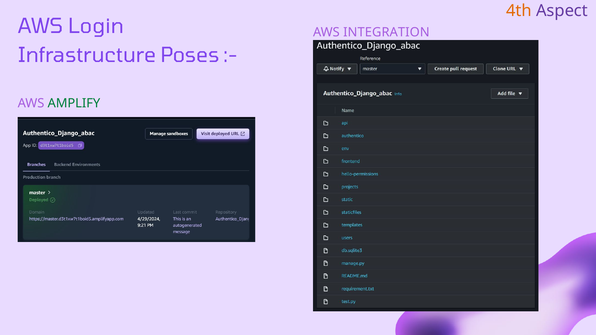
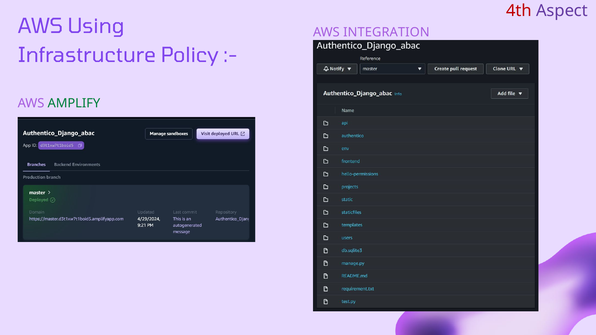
4th colour: orange -> red
Login: Login -> Using
Poses: Poses -> Policy
